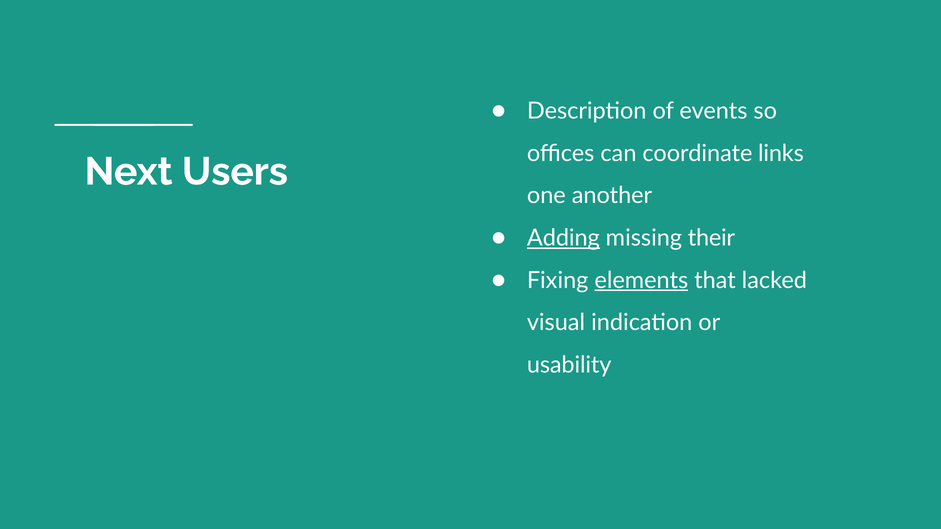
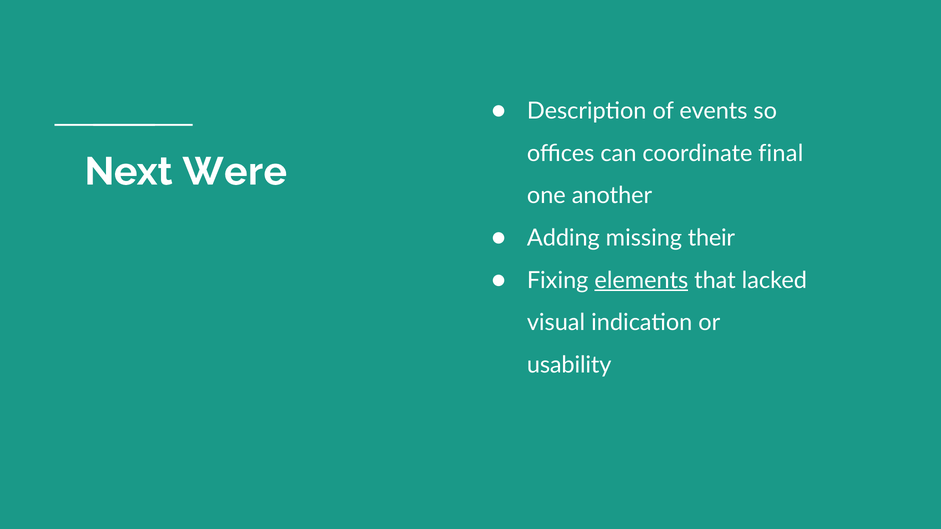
links: links -> final
Users: Users -> Were
Adding underline: present -> none
